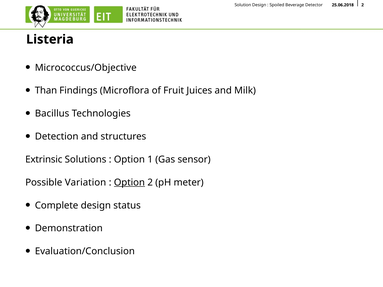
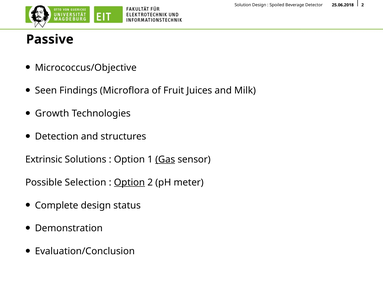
Listeria: Listeria -> Passive
Than: Than -> Seen
Bacillus: Bacillus -> Growth
Gas underline: none -> present
Variation: Variation -> Selection
